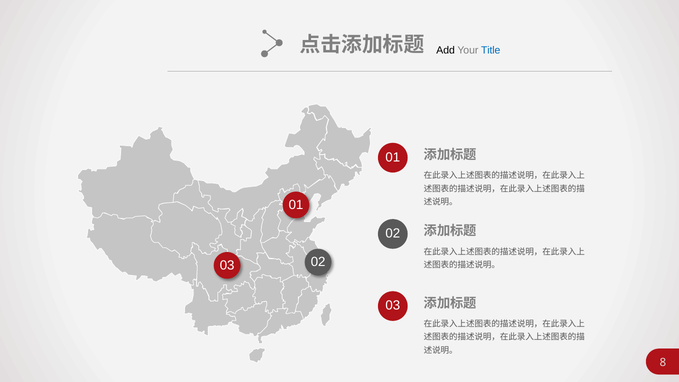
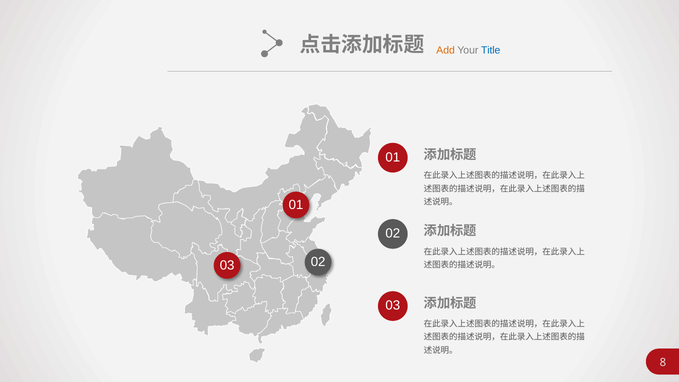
Add colour: black -> orange
